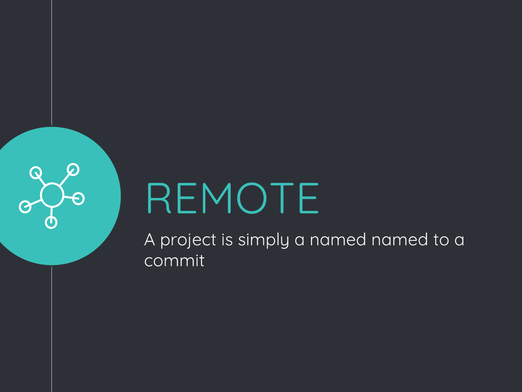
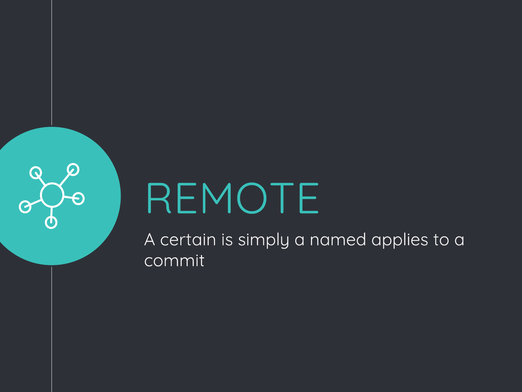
project: project -> certain
named named: named -> applies
